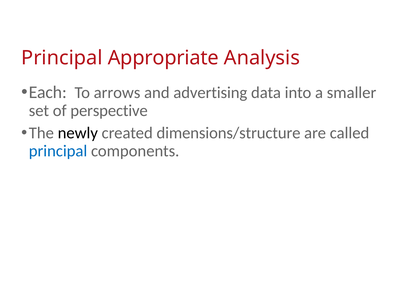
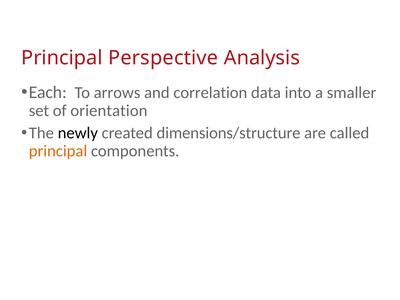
Appropriate: Appropriate -> Perspective
advertising: advertising -> correlation
perspective: perspective -> orientation
principal at (58, 151) colour: blue -> orange
